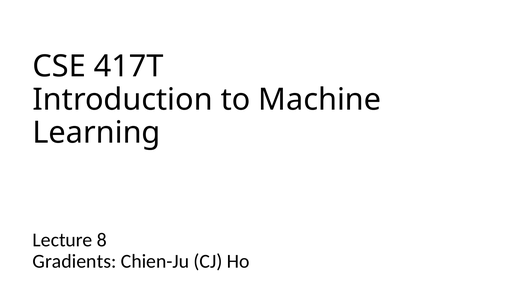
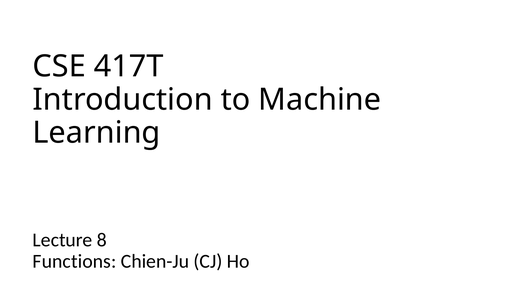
Gradients: Gradients -> Functions
